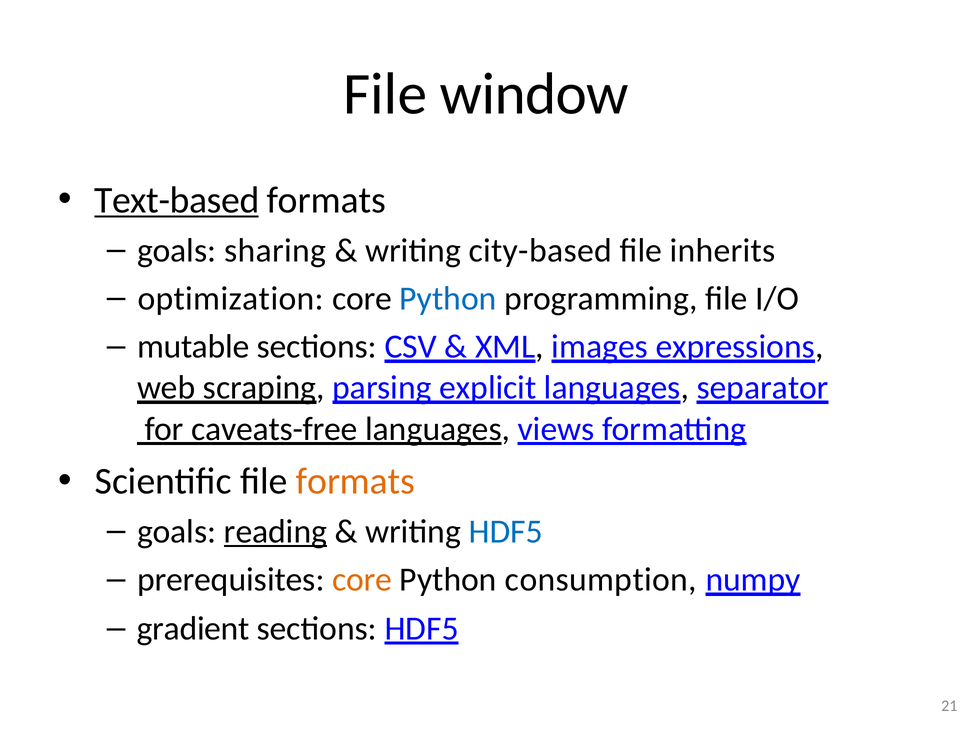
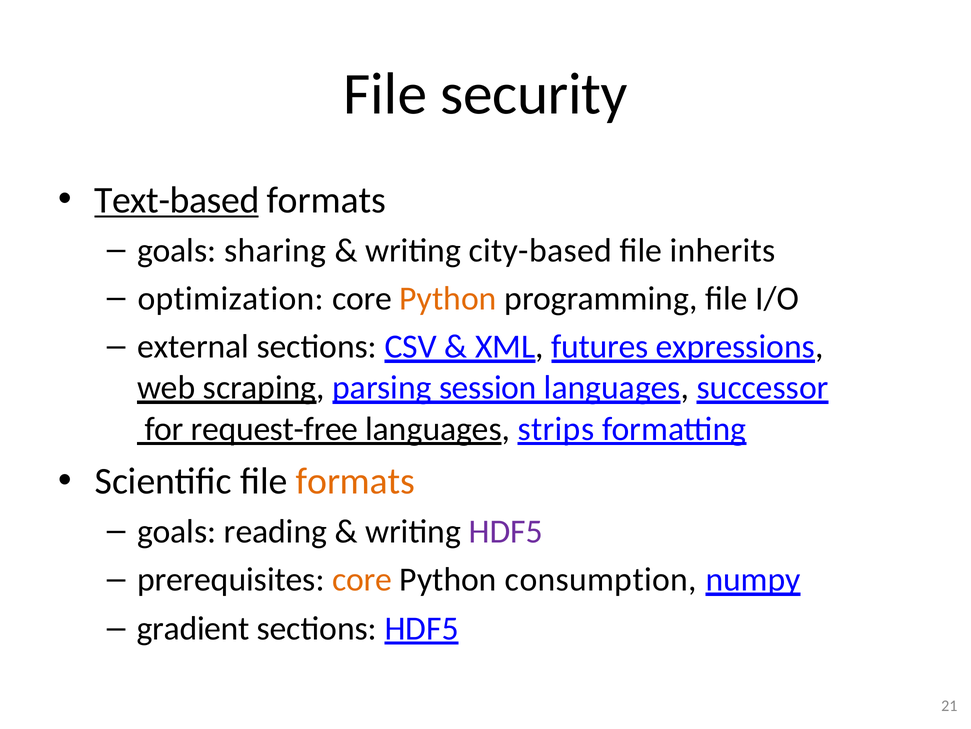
window: window -> security
Python at (448, 298) colour: blue -> orange
mutable: mutable -> external
images: images -> futures
explicit: explicit -> session
separator: separator -> successor
caveats-free: caveats-free -> request-free
views: views -> strips
reading underline: present -> none
HDF5 at (506, 531) colour: blue -> purple
